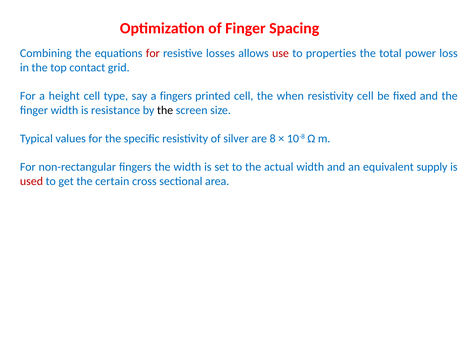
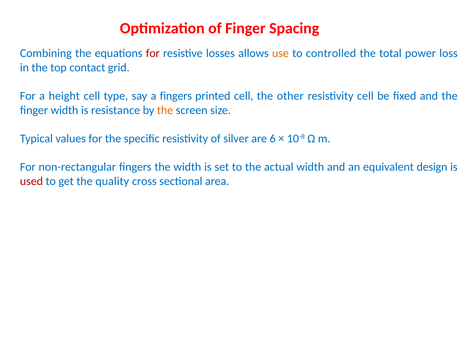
use colour: red -> orange
properties: properties -> controlled
when: when -> other
the at (165, 110) colour: black -> orange
8: 8 -> 6
supply: supply -> design
certain: certain -> quality
